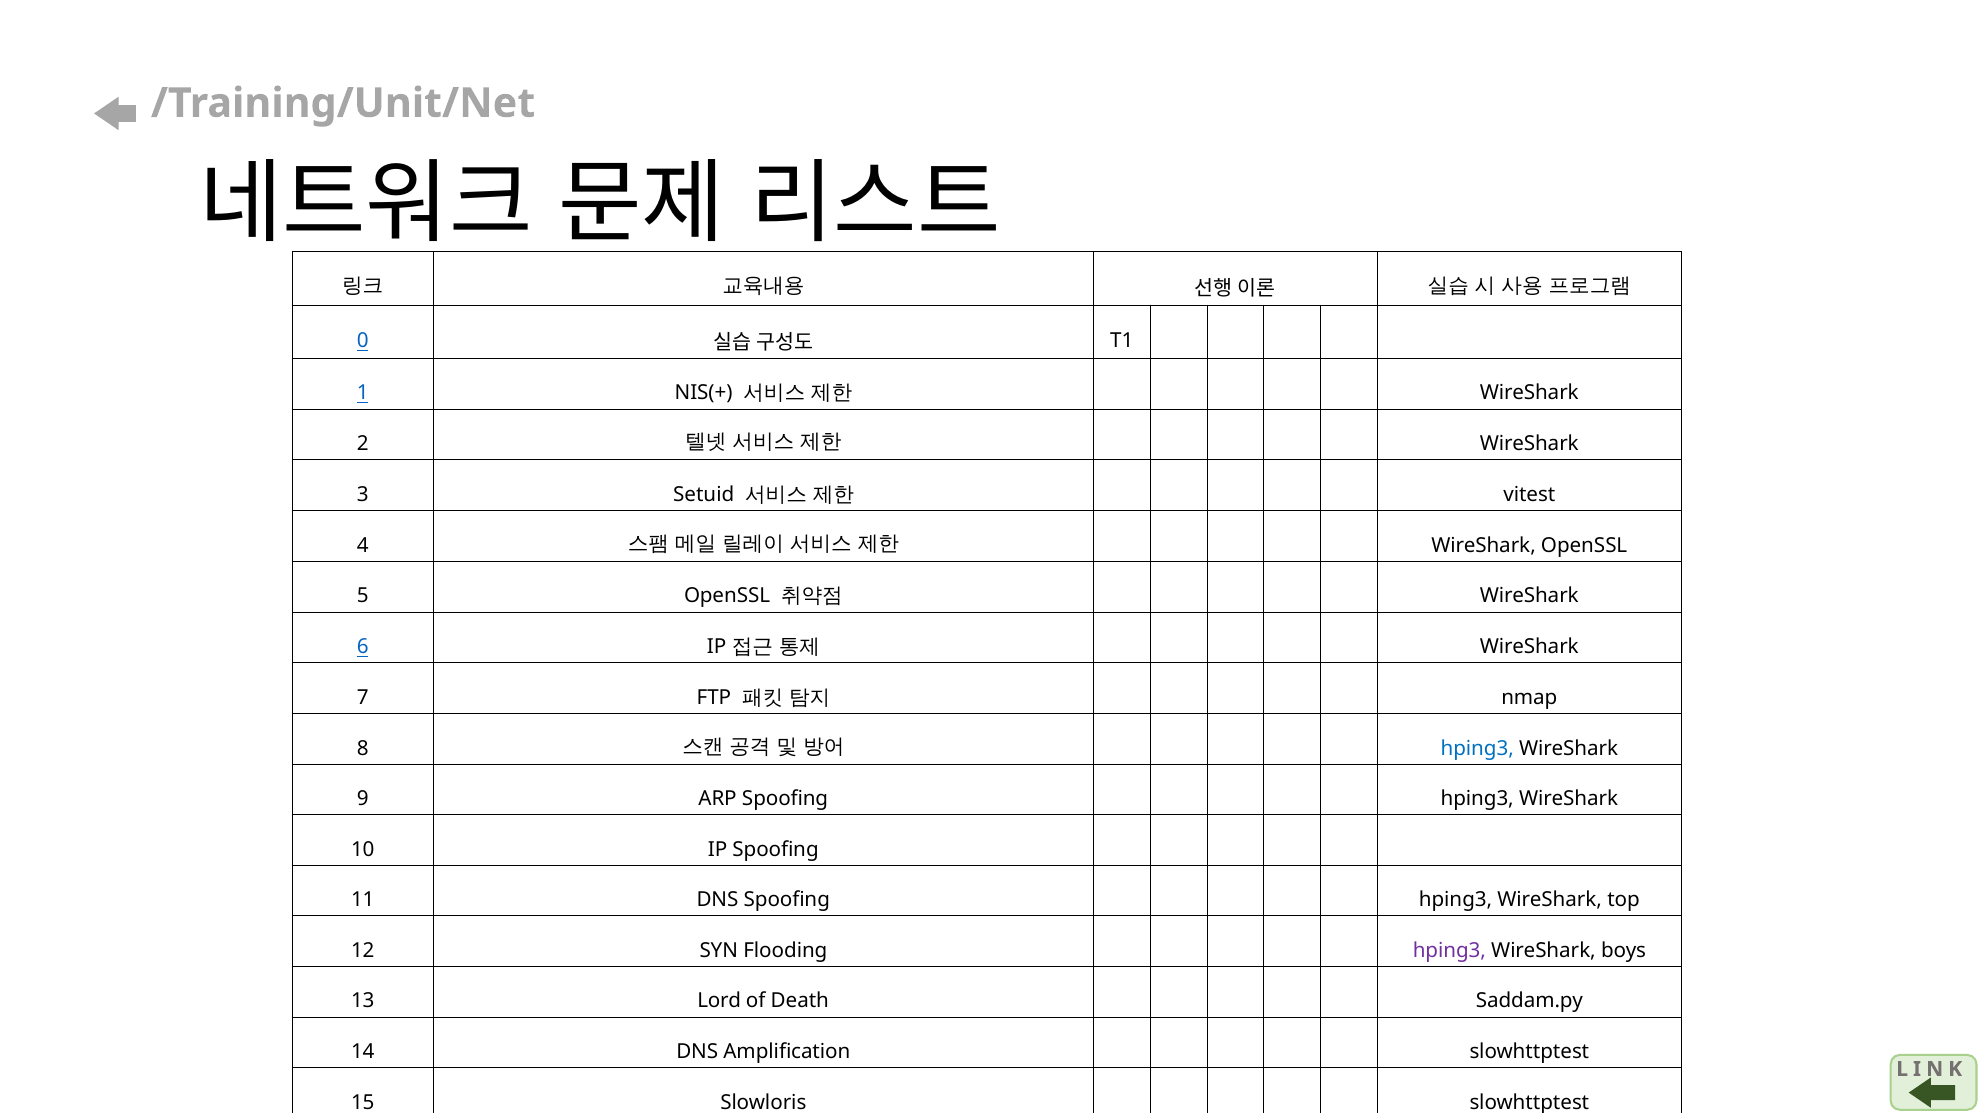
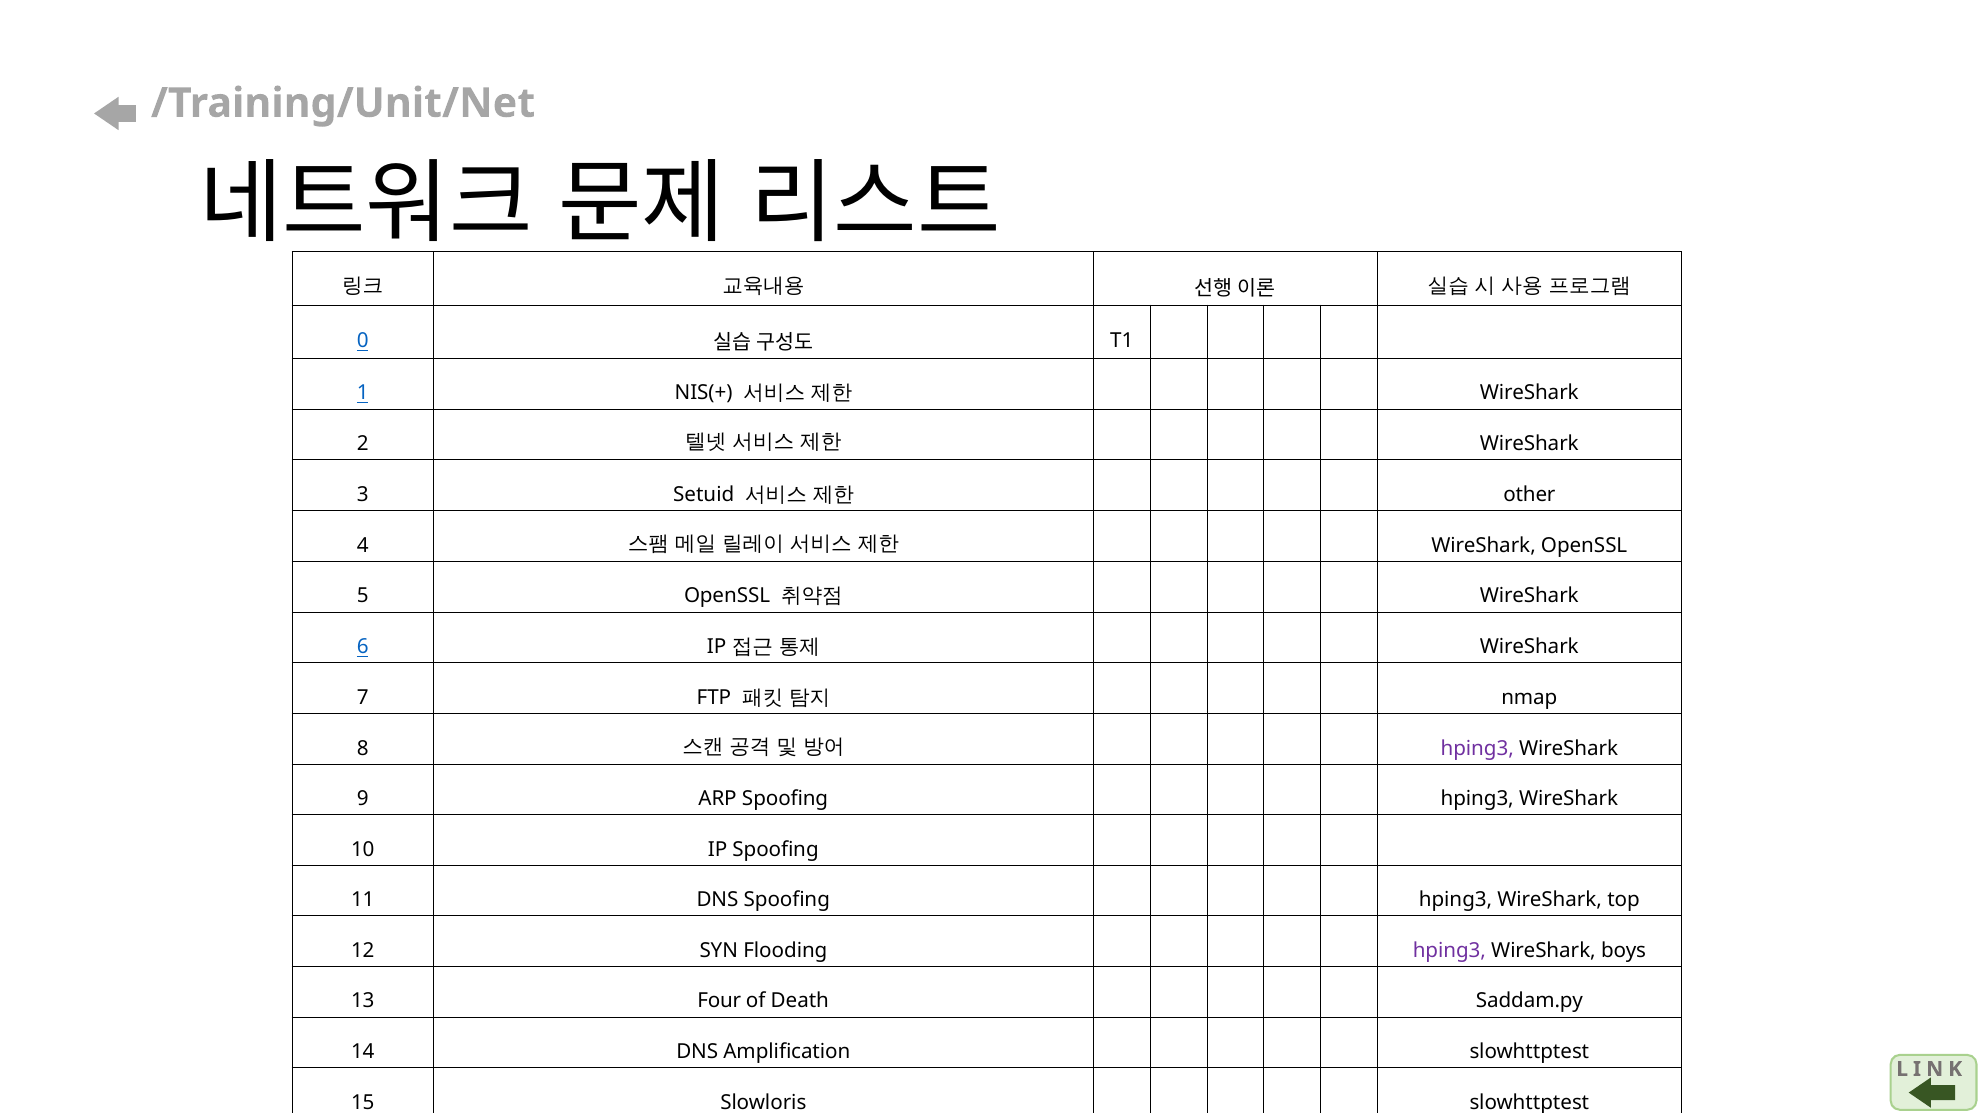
vitest: vitest -> other
hping3 at (1477, 749) colour: blue -> purple
Lord: Lord -> Four
